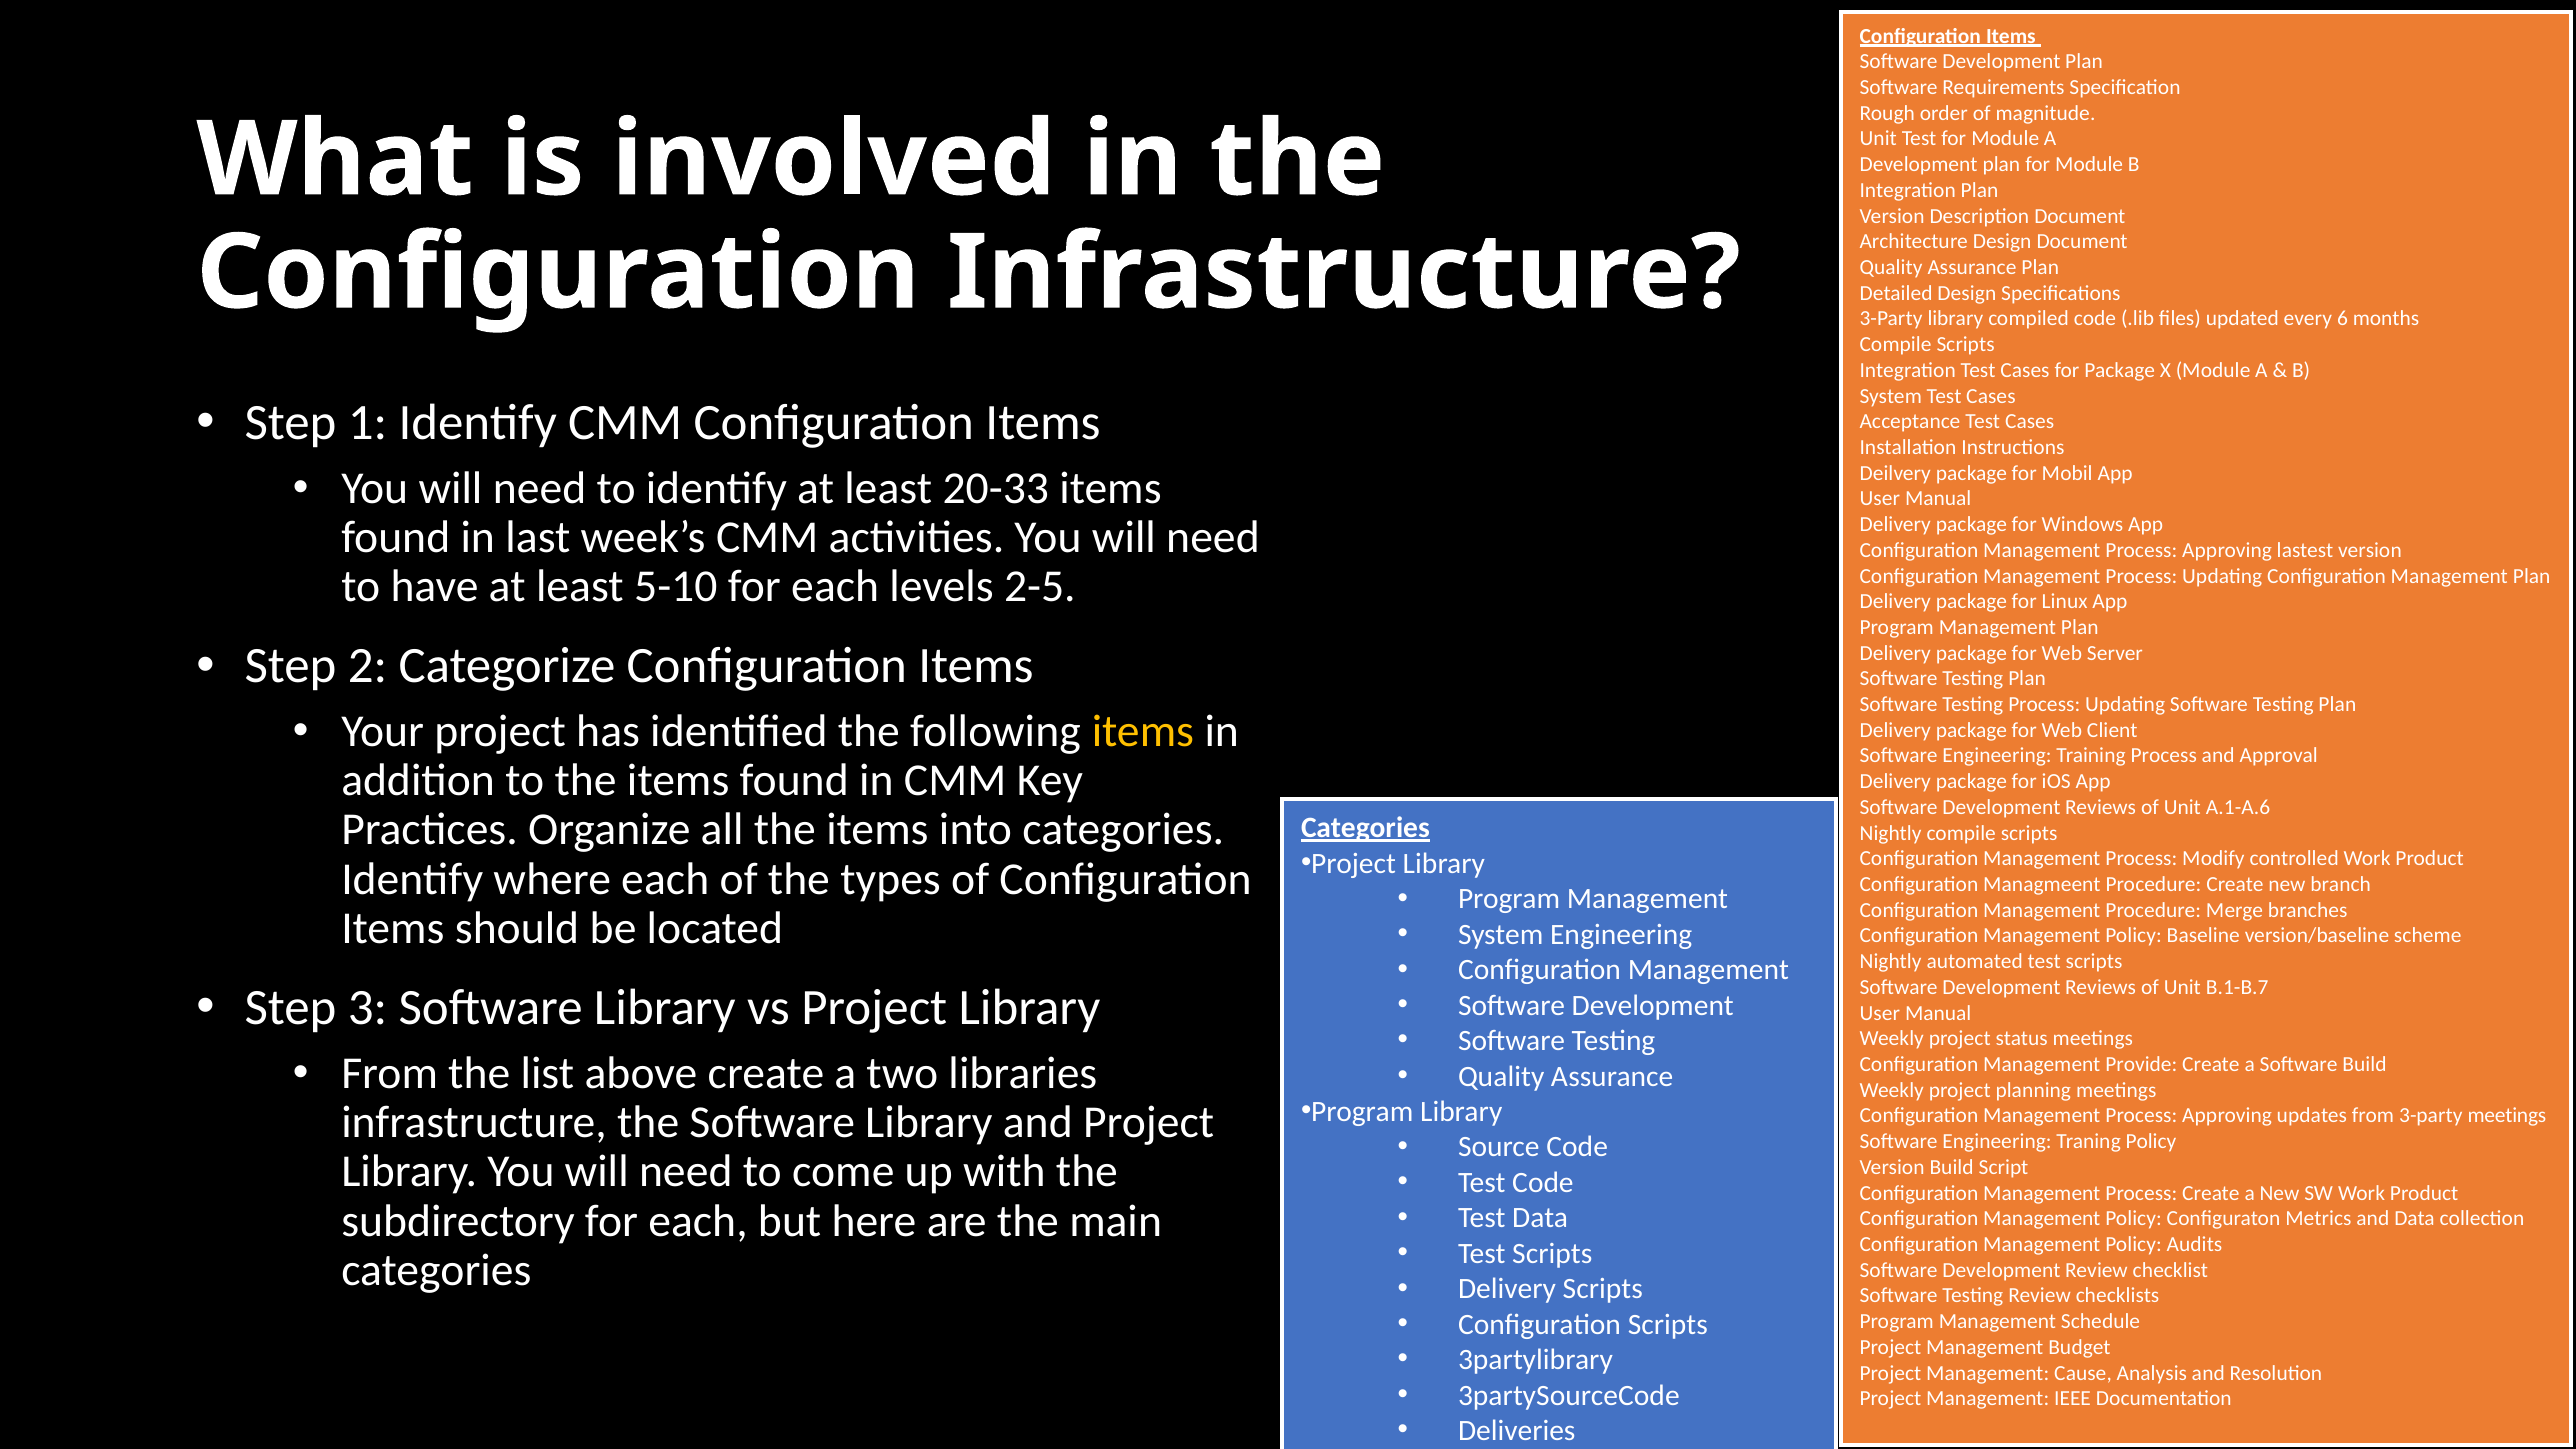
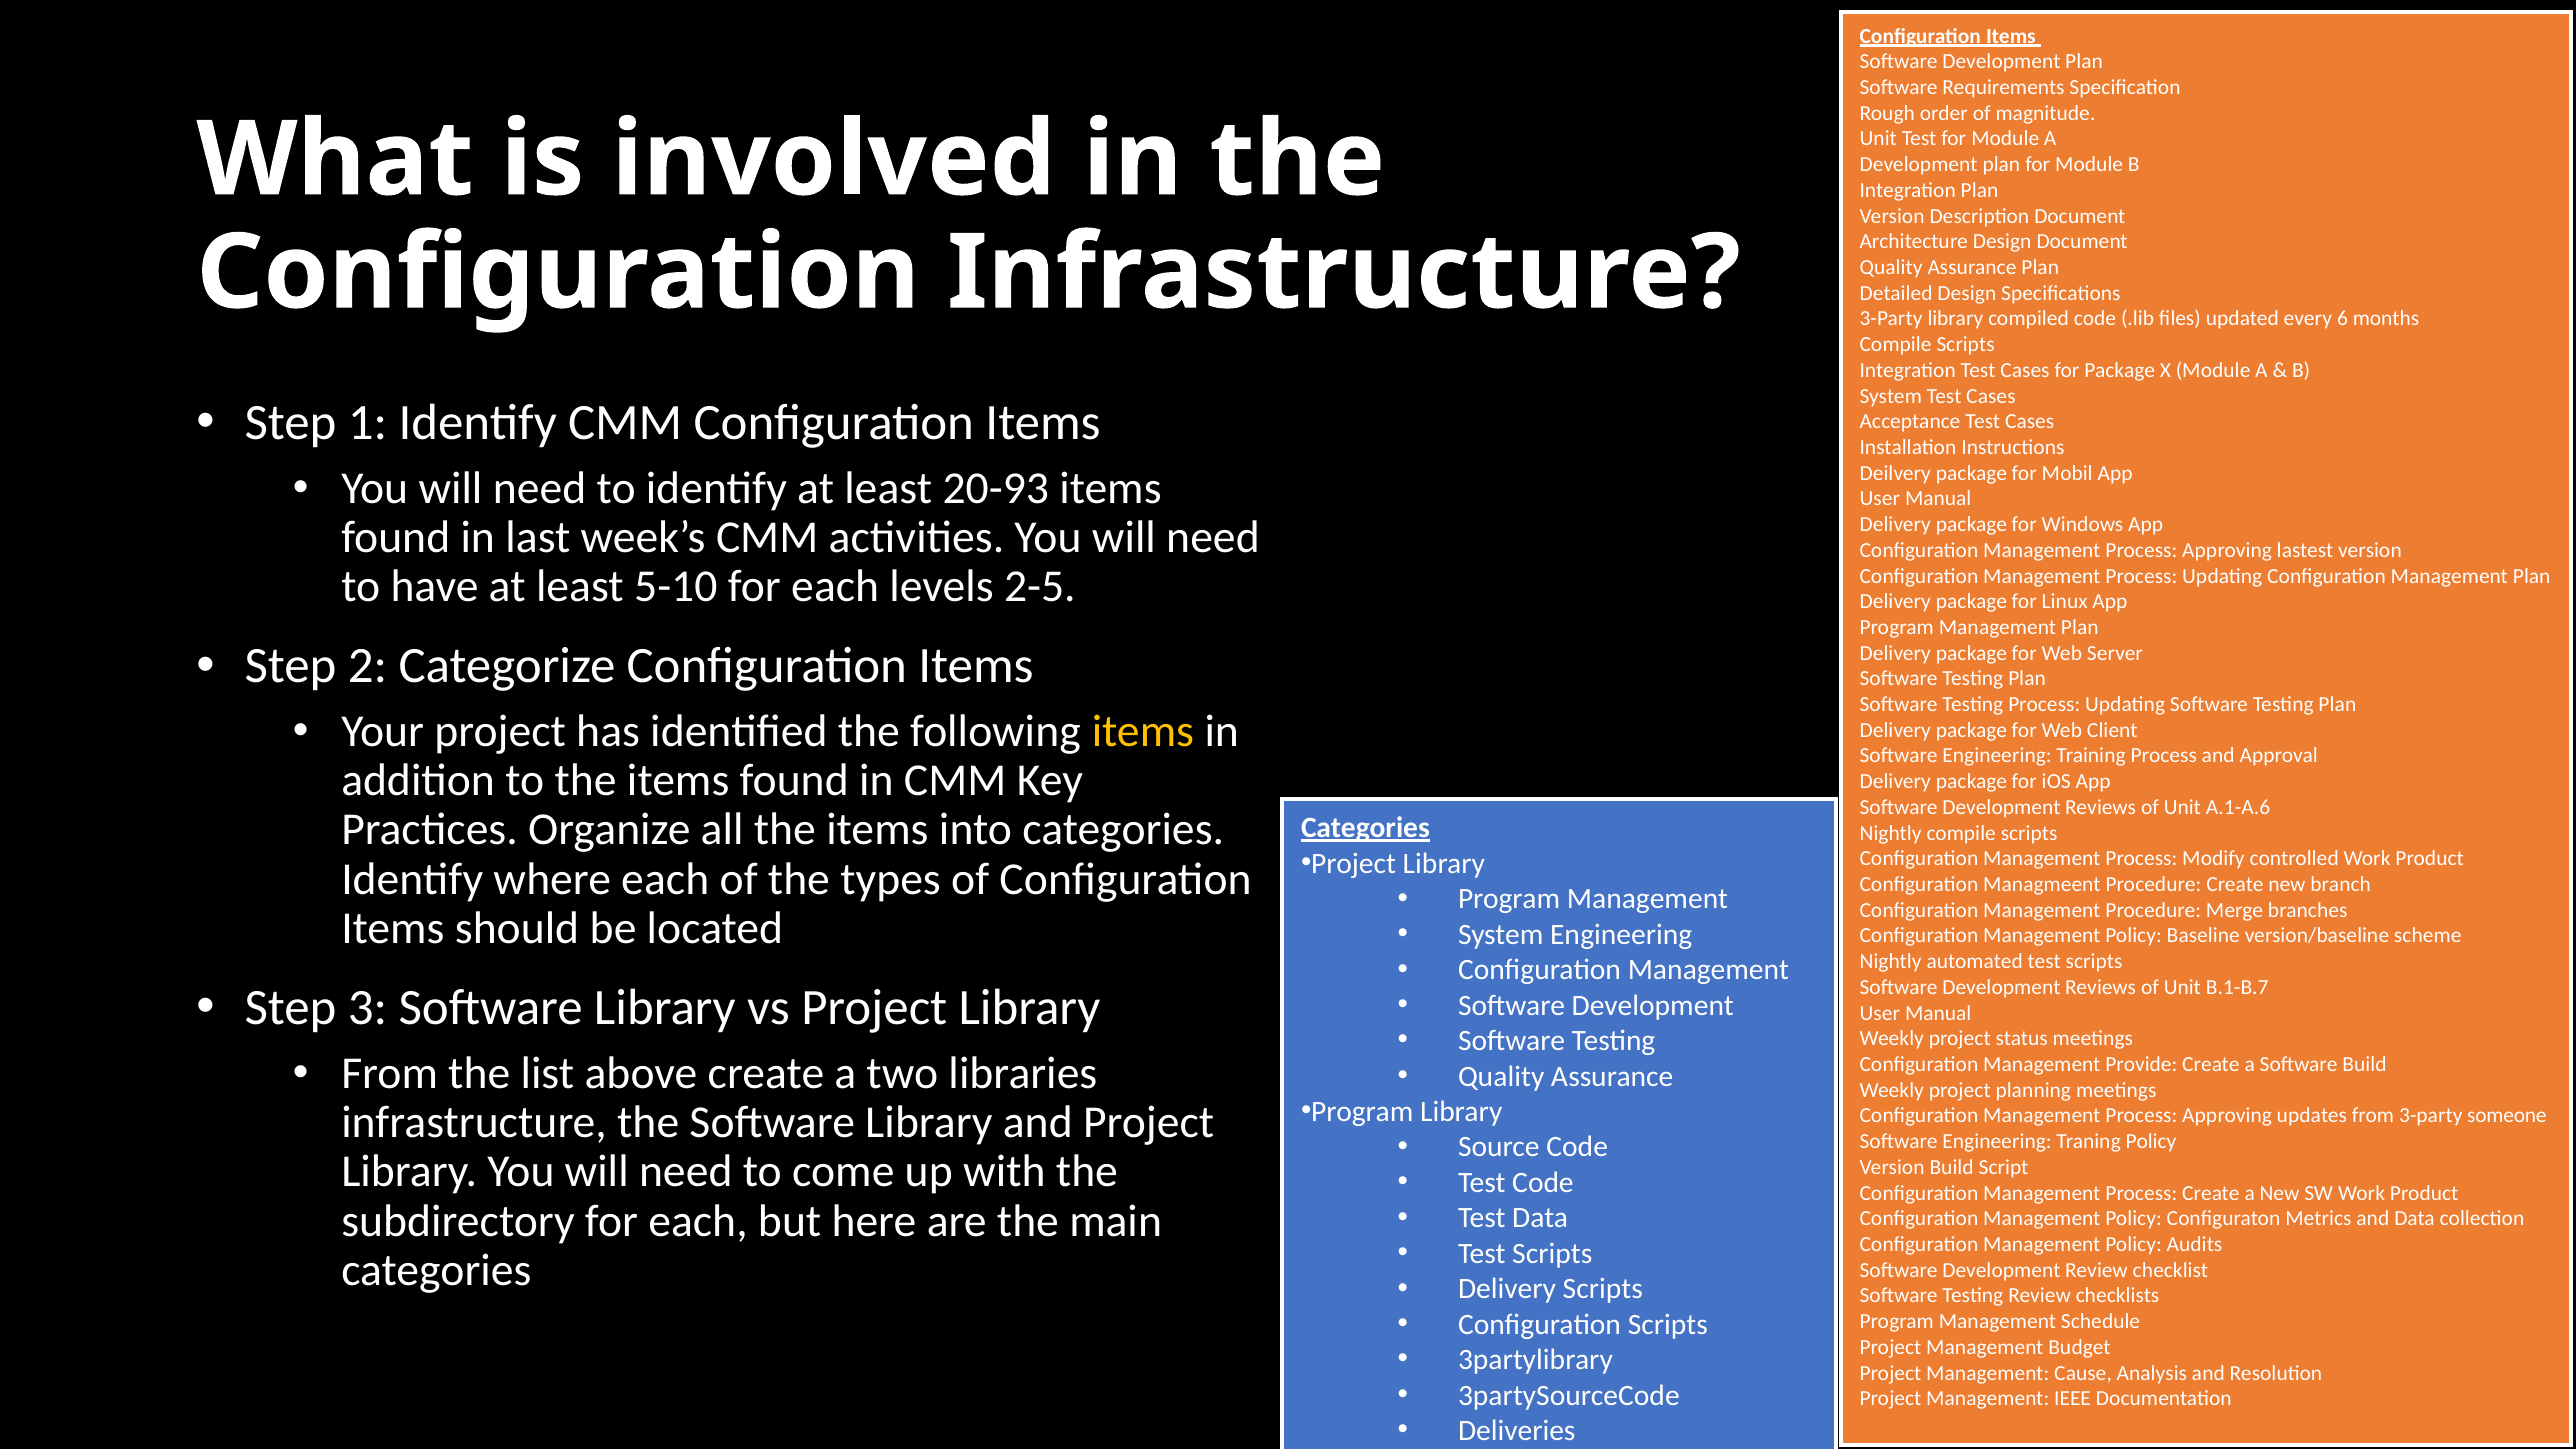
20-33: 20-33 -> 20-93
3-party meetings: meetings -> someone
